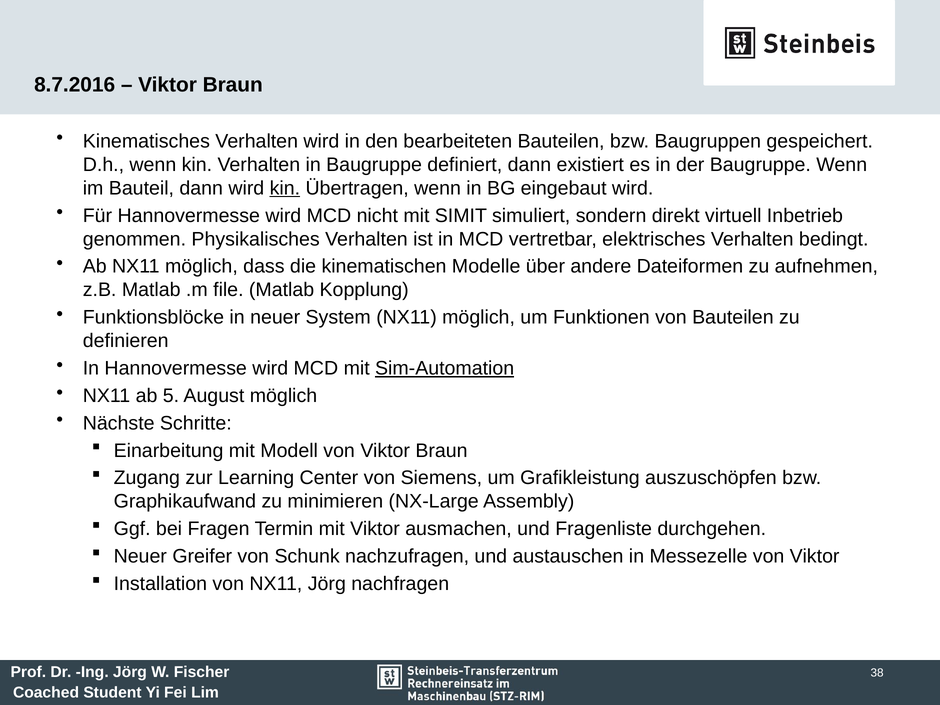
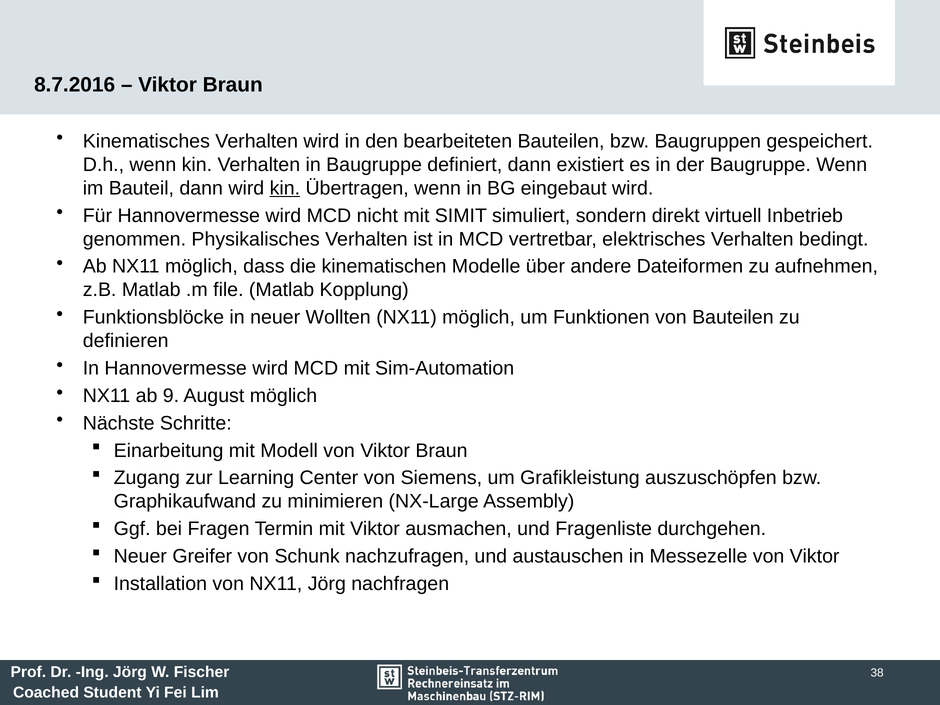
System: System -> Wollten
Sim-Automation underline: present -> none
5: 5 -> 9
